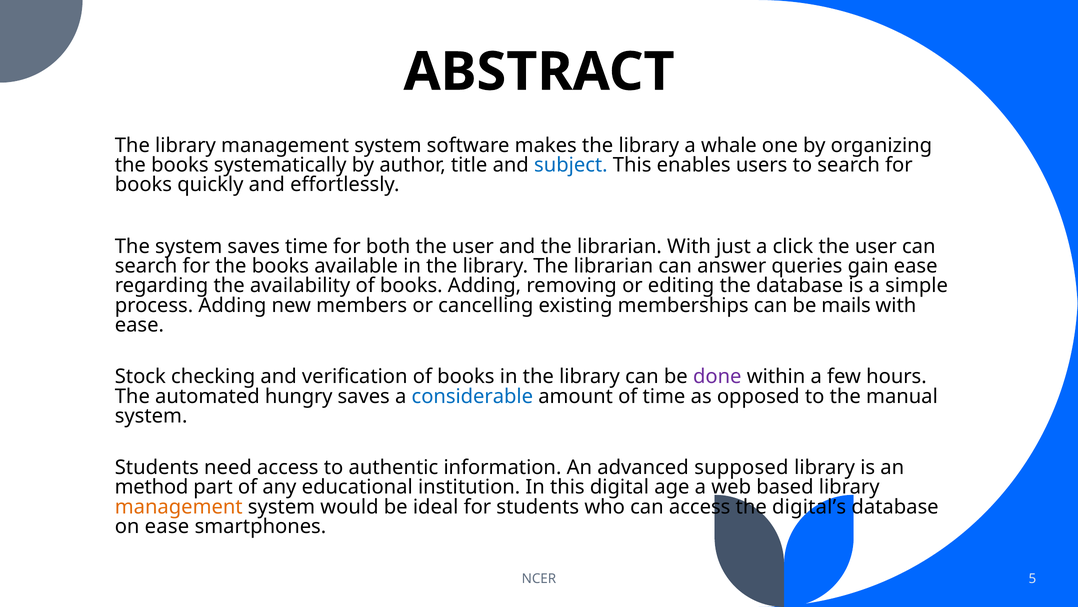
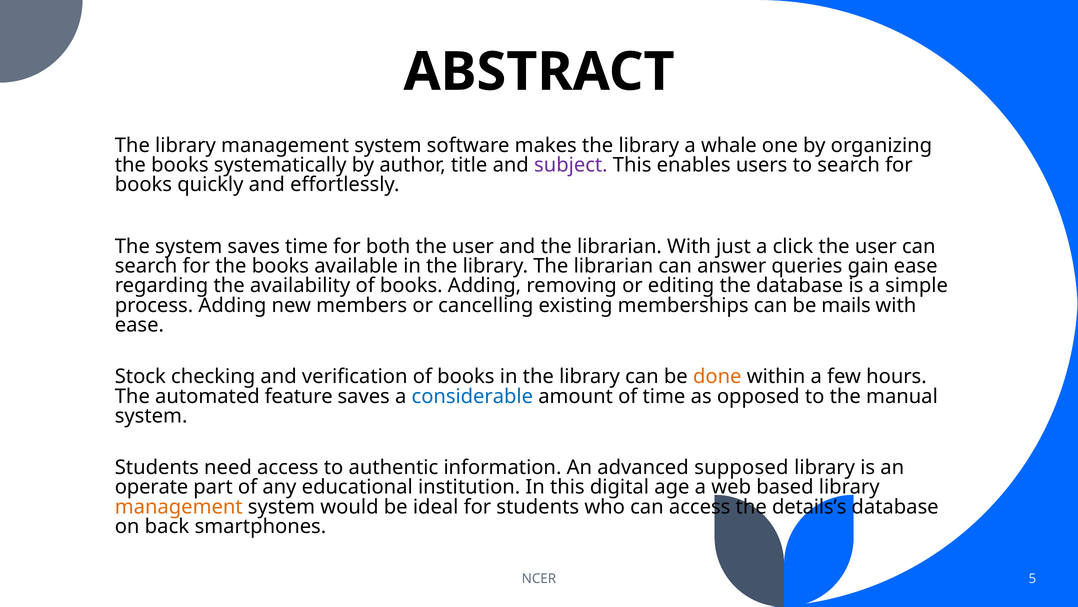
subject colour: blue -> purple
done colour: purple -> orange
hungry: hungry -> feature
method: method -> operate
digital’s: digital’s -> details’s
on ease: ease -> back
